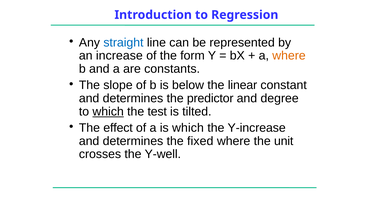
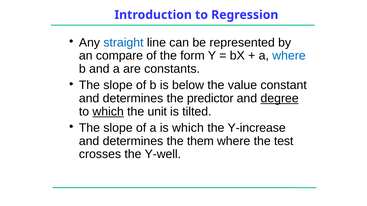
increase: increase -> compare
where at (289, 56) colour: orange -> blue
linear: linear -> value
degree underline: none -> present
test: test -> unit
effect at (118, 128): effect -> slope
fixed: fixed -> them
unit: unit -> test
